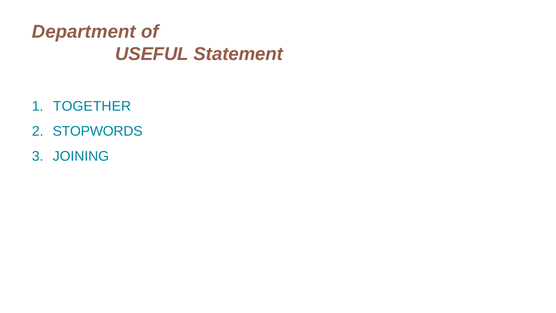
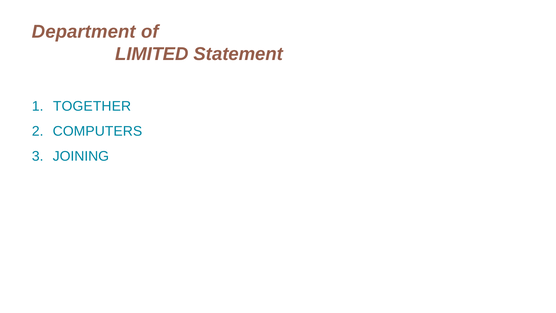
USEFUL: USEFUL -> LIMITED
STOPWORDS: STOPWORDS -> COMPUTERS
